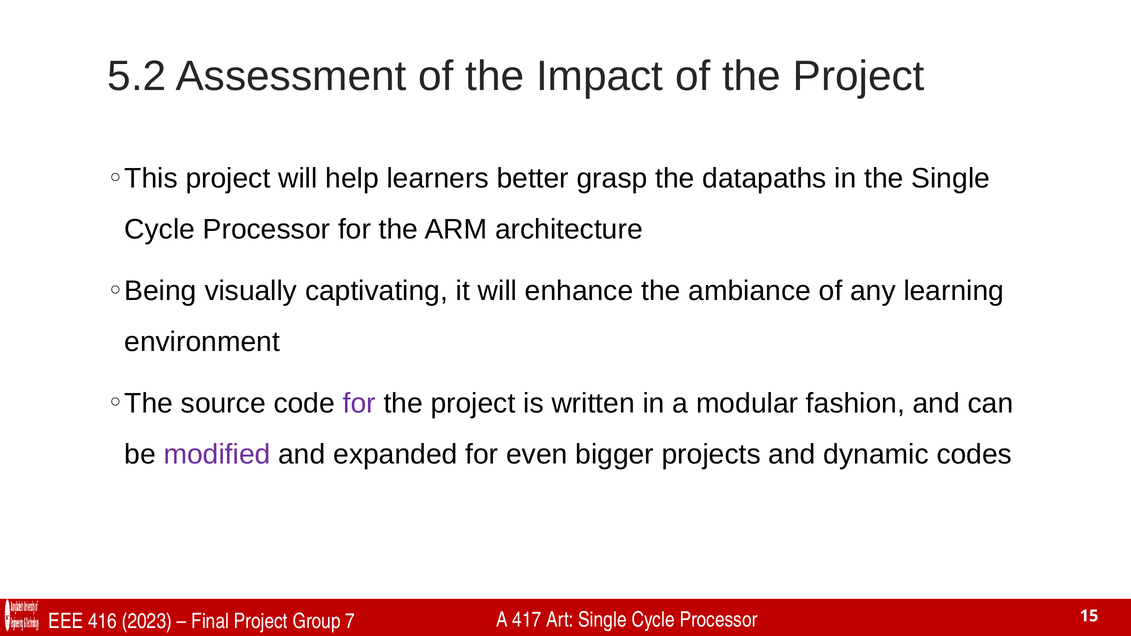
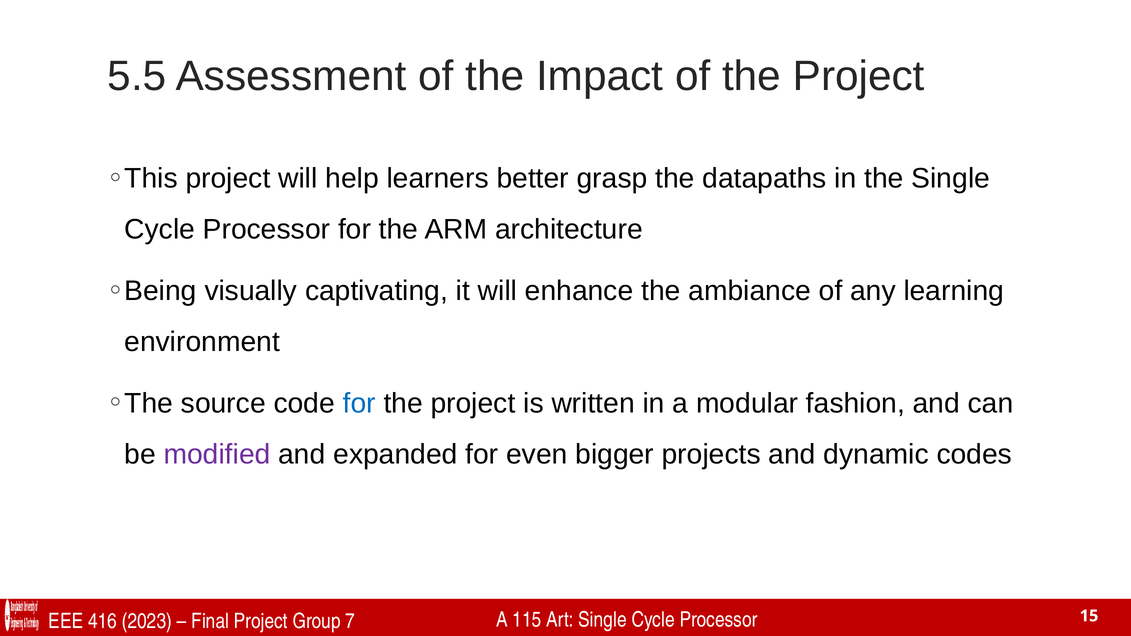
5.2: 5.2 -> 5.5
for at (359, 404) colour: purple -> blue
417: 417 -> 115
